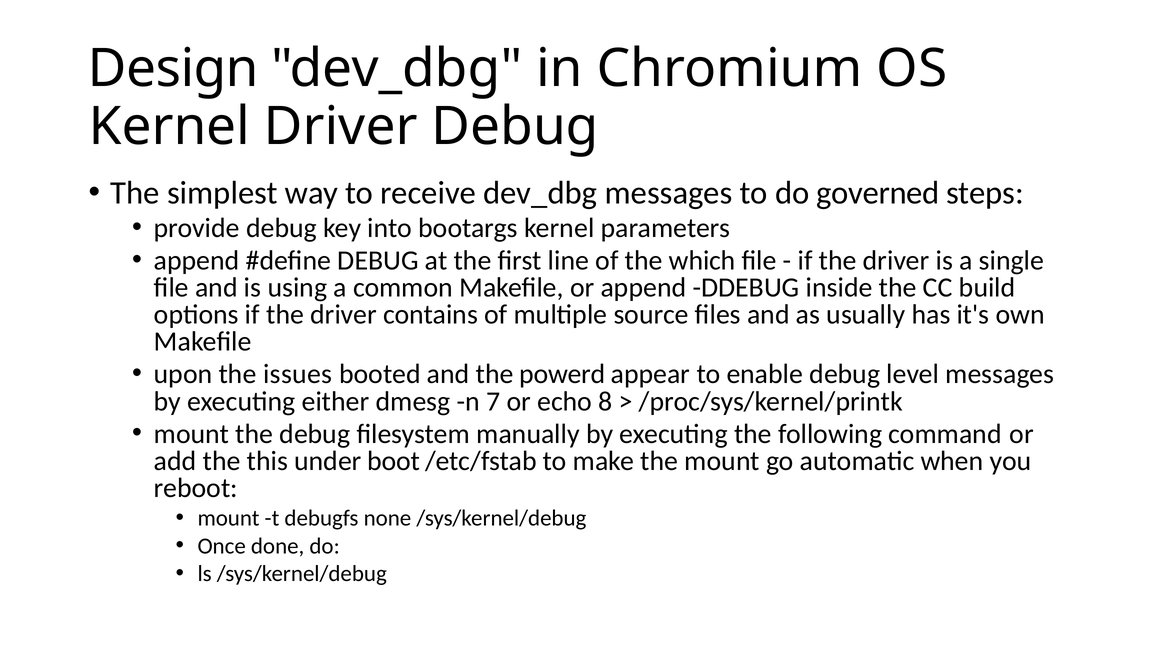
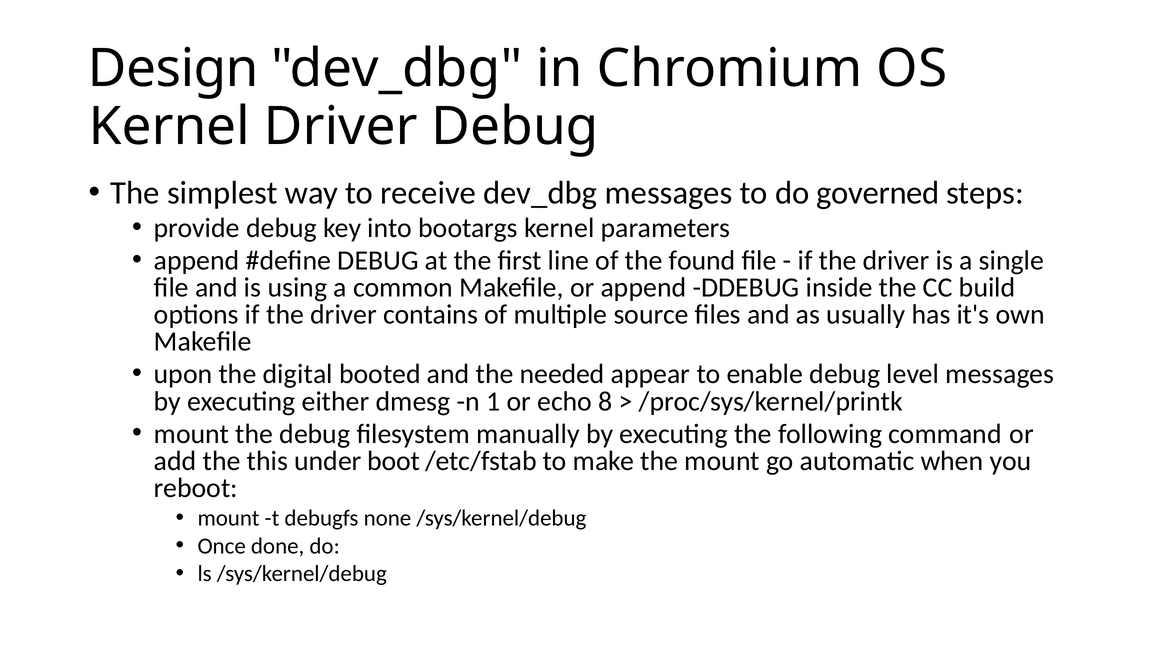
which: which -> found
issues: issues -> digital
powerd: powerd -> needed
7: 7 -> 1
